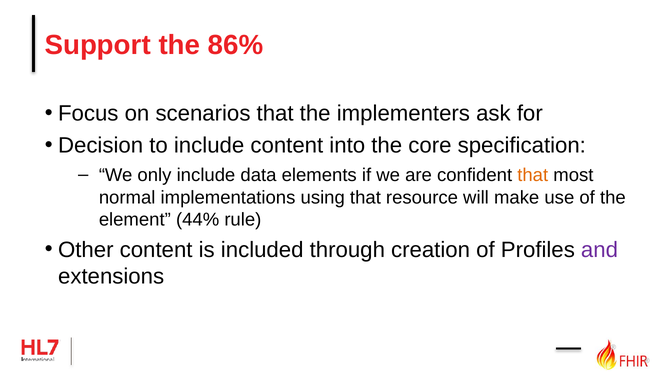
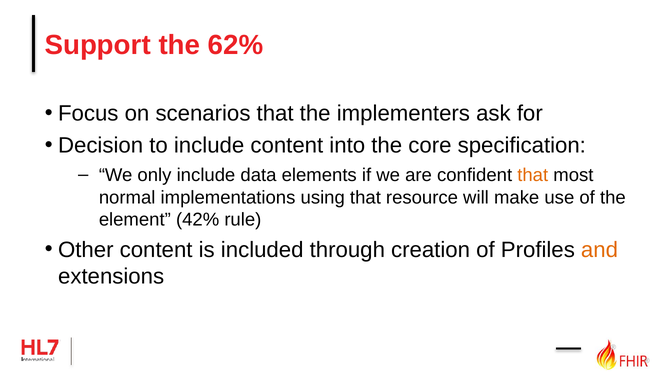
86%: 86% -> 62%
44%: 44% -> 42%
and colour: purple -> orange
